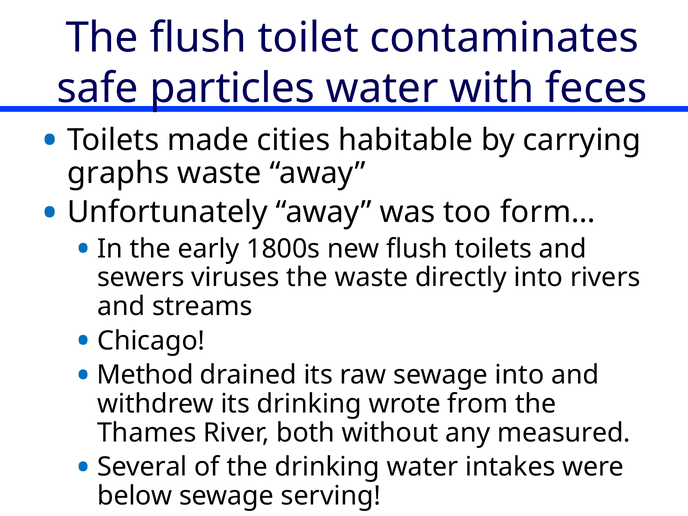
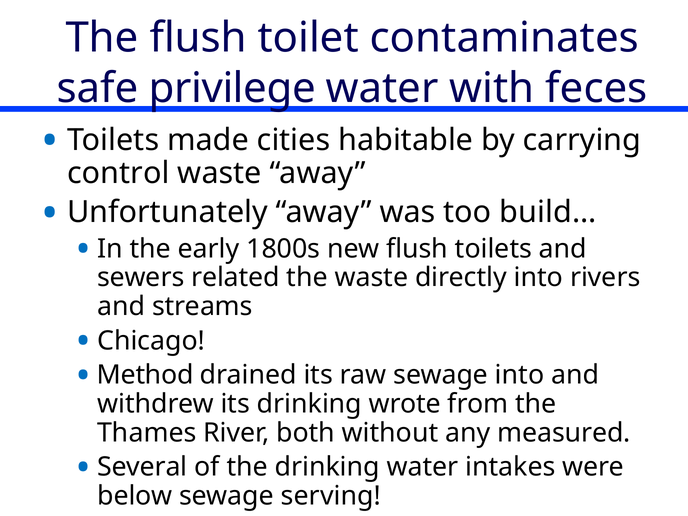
particles: particles -> privilege
graphs: graphs -> control
form…: form… -> build…
viruses: viruses -> related
